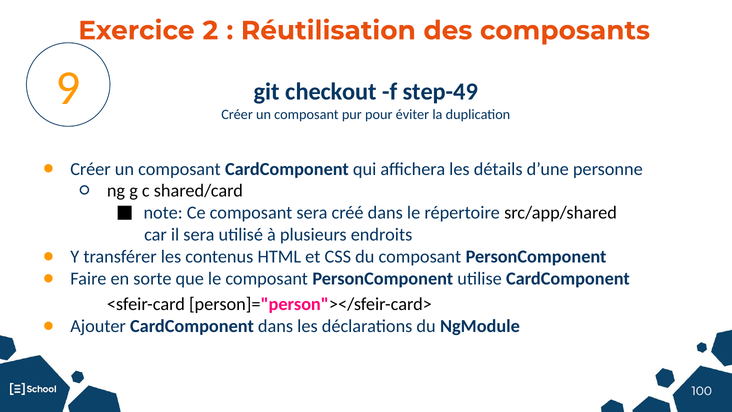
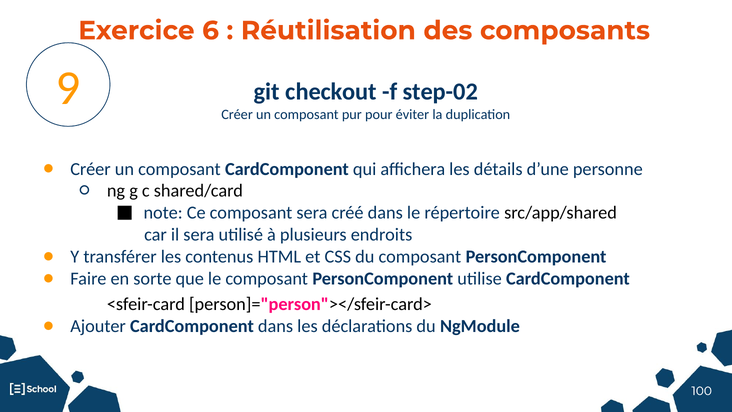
2: 2 -> 6
step-49: step-49 -> step-02
